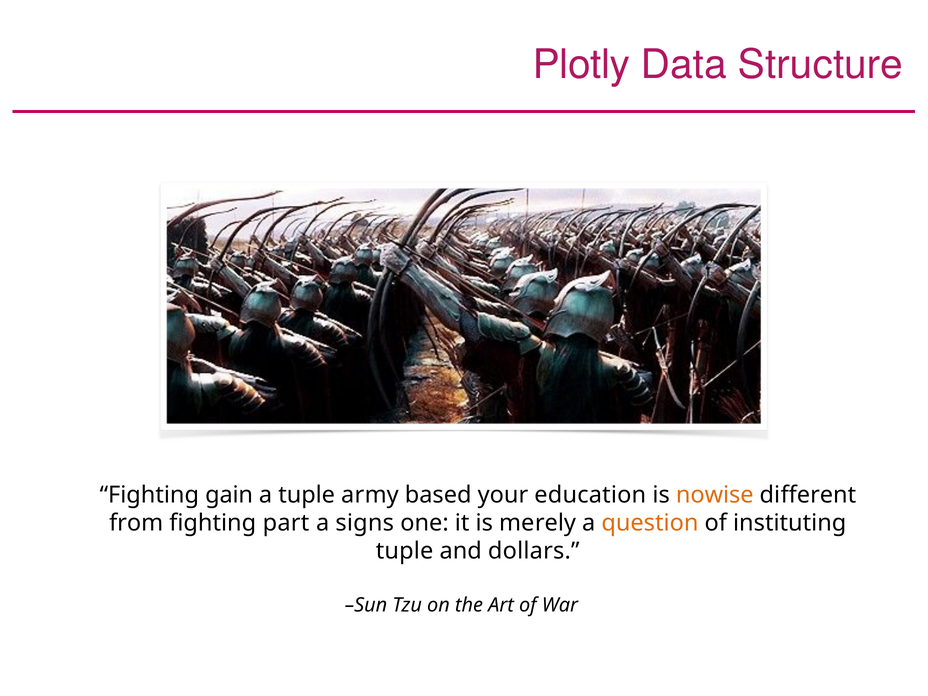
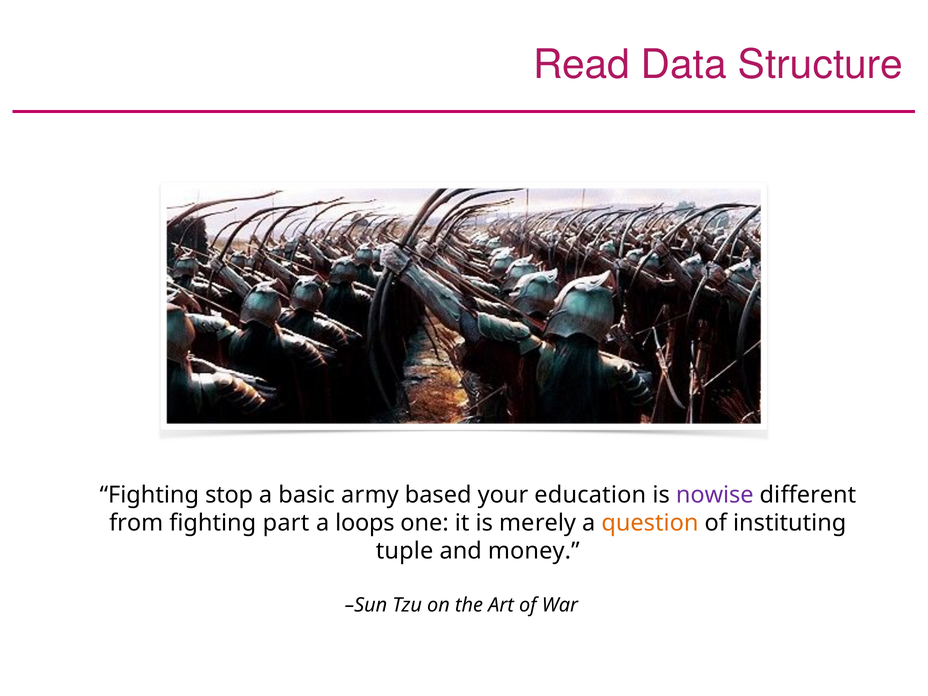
Plotly: Plotly -> Read
gain: gain -> stop
a tuple: tuple -> basic
nowise colour: orange -> purple
signs: signs -> loops
dollars: dollars -> money
